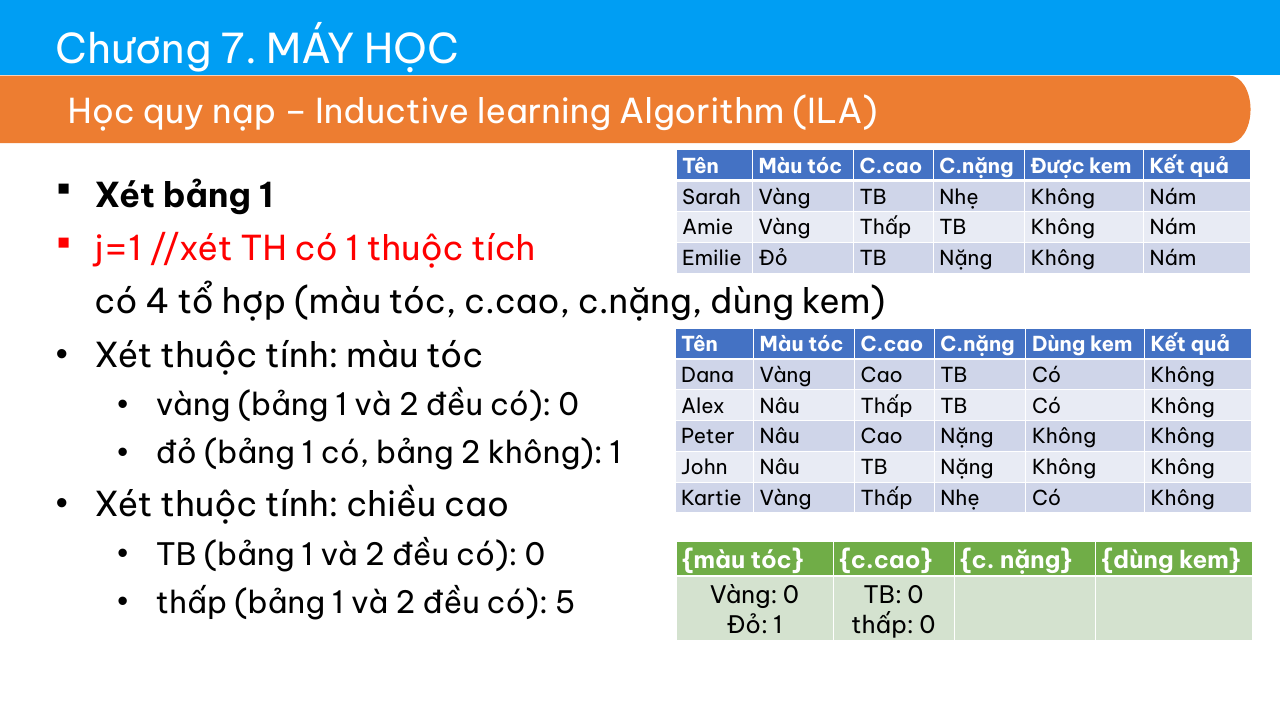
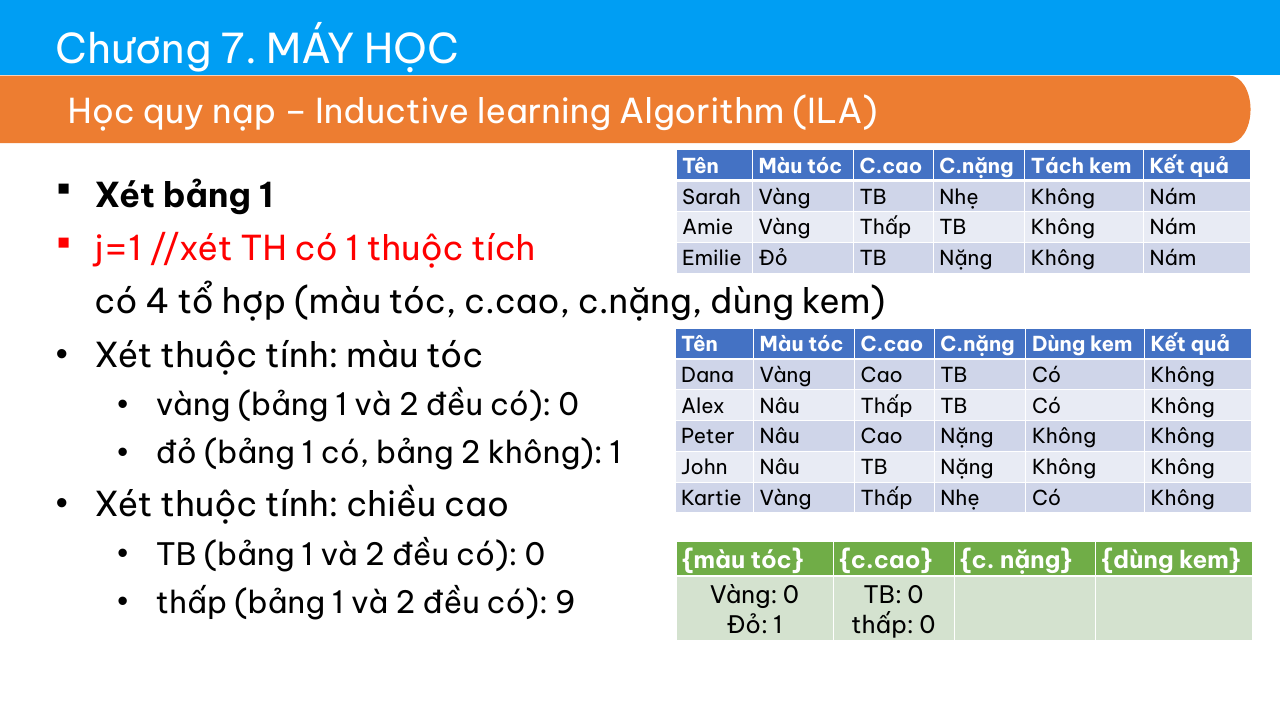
Được: Được -> Tách
5: 5 -> 9
